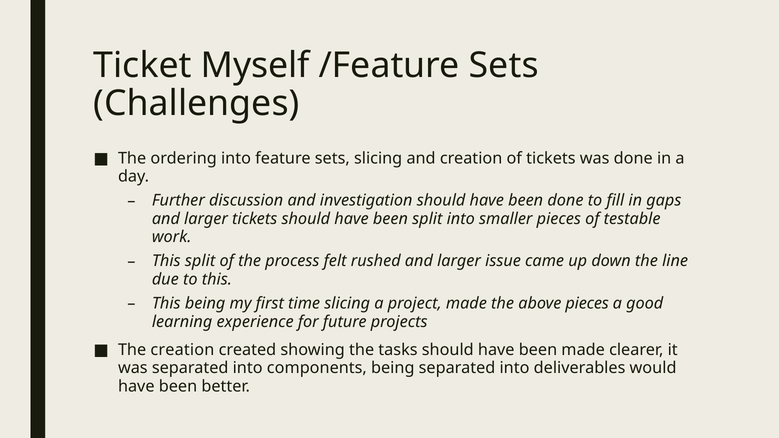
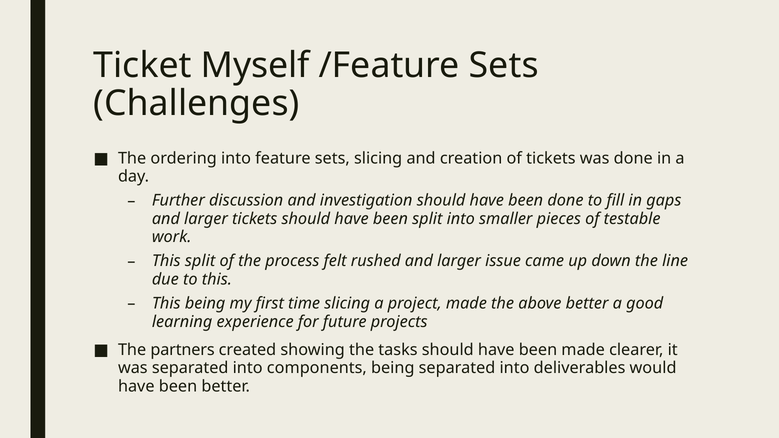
above pieces: pieces -> better
The creation: creation -> partners
